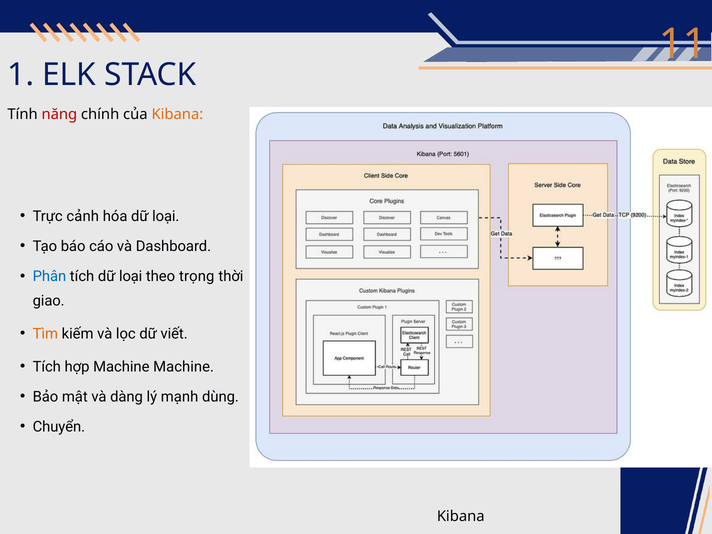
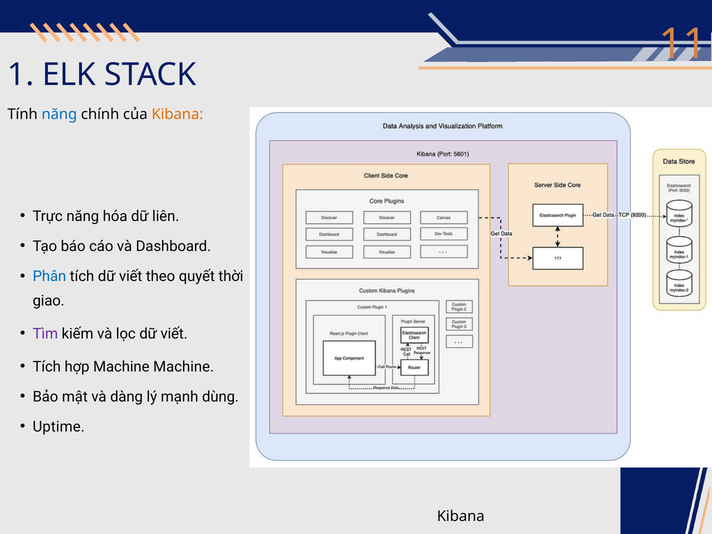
năng at (59, 114) colour: red -> blue
Trực cảnh: cảnh -> năng
hóa dữ loại: loại -> liên
tích dữ loại: loại -> viết
trọng: trọng -> quyết
Tìm colour: orange -> purple
Chuyển: Chuyển -> Uptime
